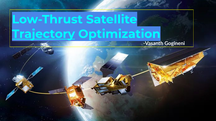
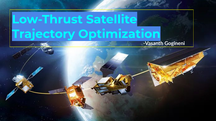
Trajectory underline: present -> none
